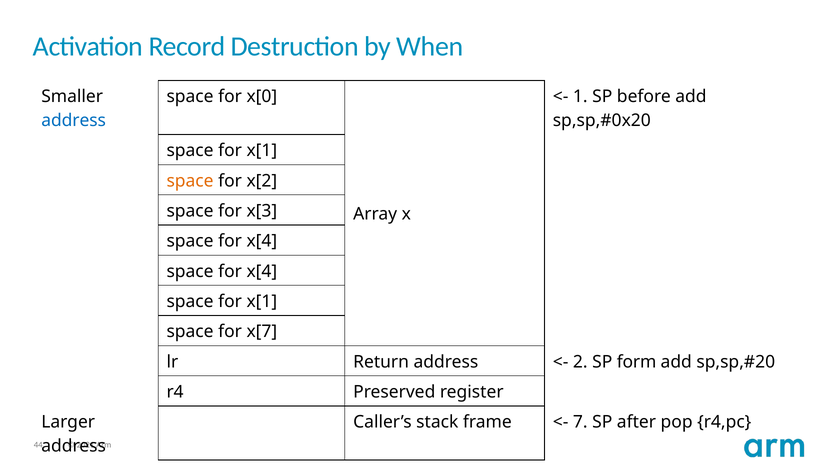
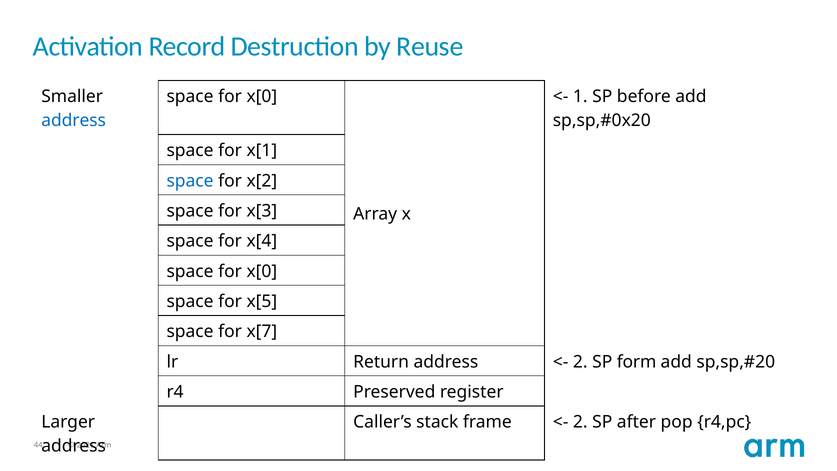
When: When -> Reuse
space at (190, 181) colour: orange -> blue
x[4 at (262, 271): x[4 -> x[0
x[1 at (262, 301): x[1 -> x[5
7 at (580, 422): 7 -> 2
